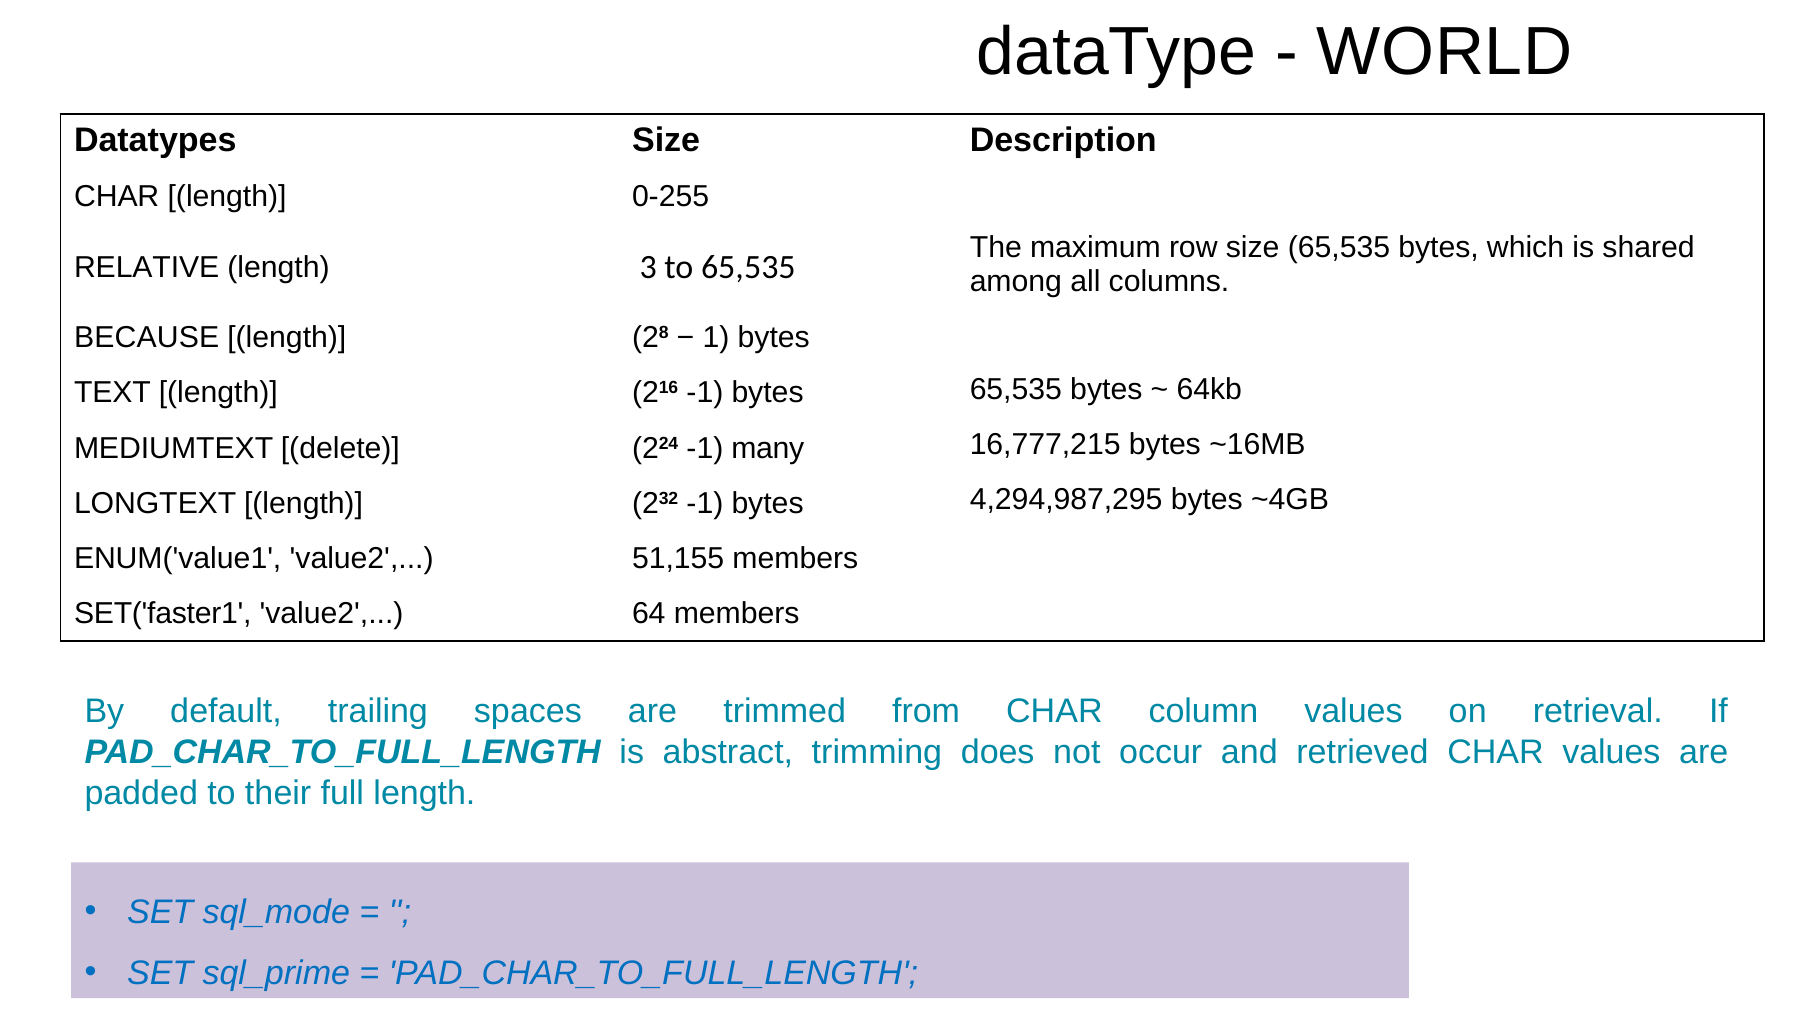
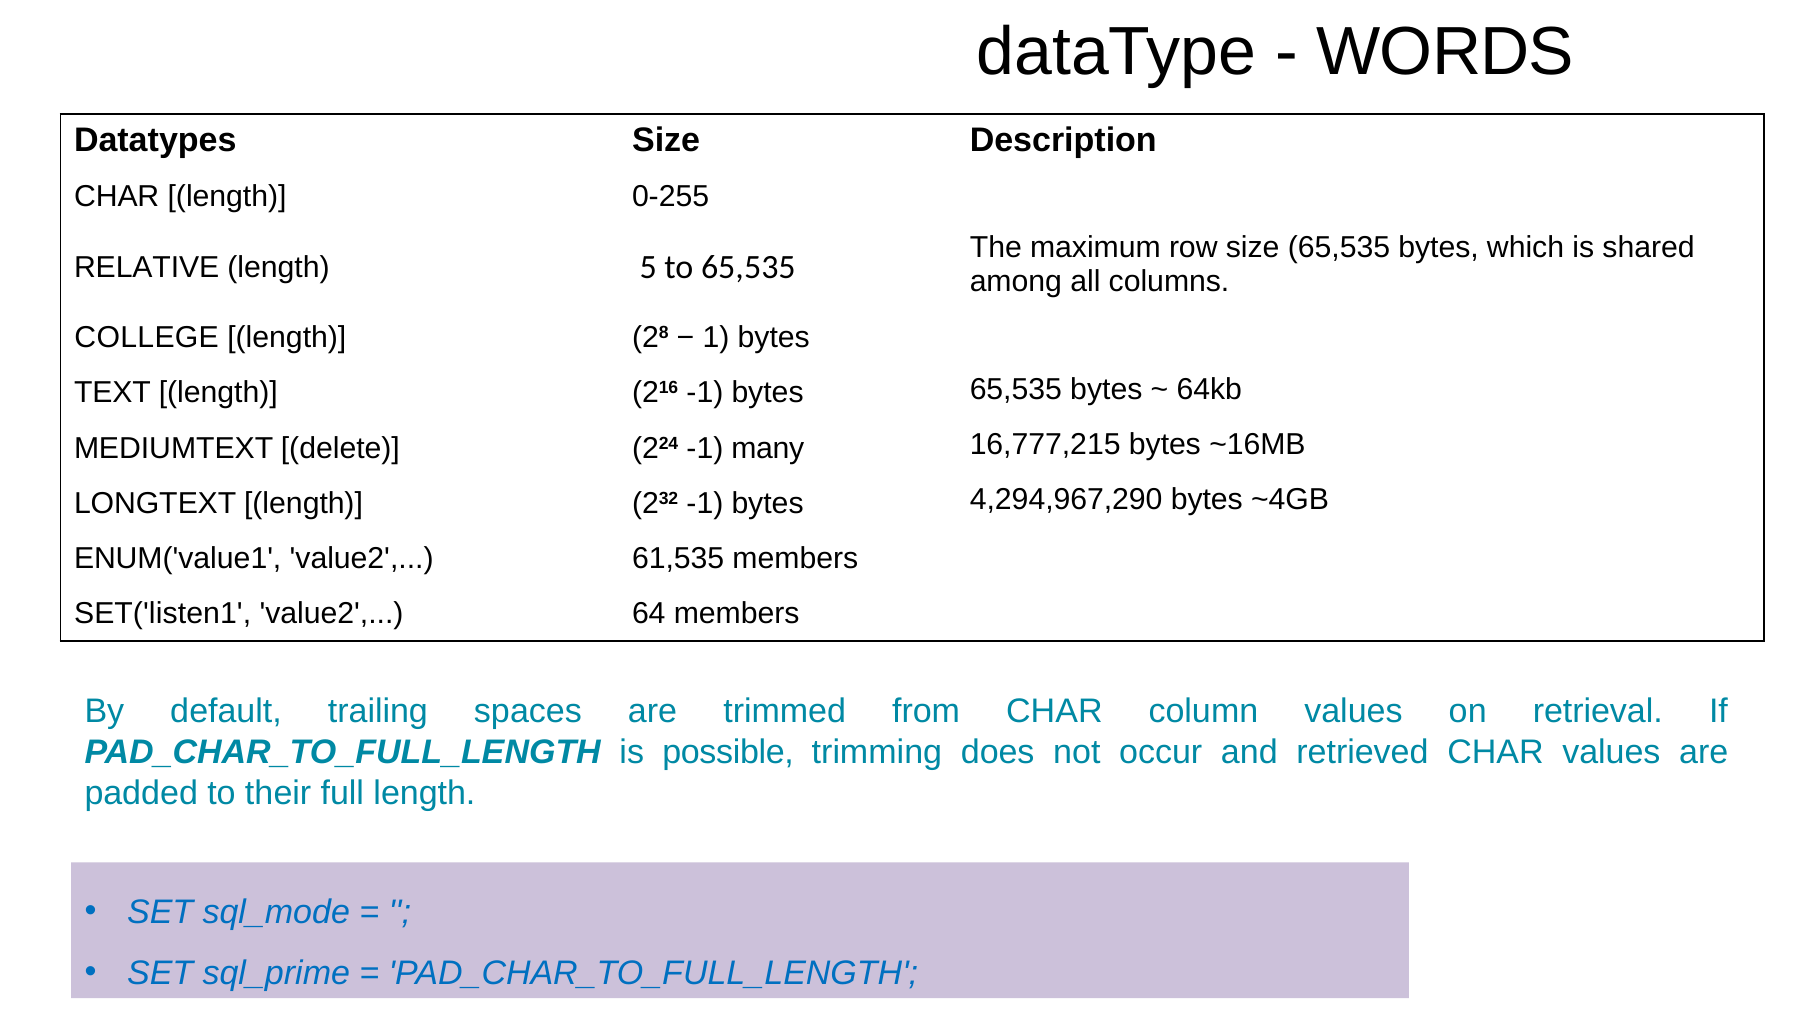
WORLD: WORLD -> WORDS
3: 3 -> 5
BECAUSE: BECAUSE -> COLLEGE
4,294,987,295: 4,294,987,295 -> 4,294,967,290
51,155: 51,155 -> 61,535
SET('faster1: SET('faster1 -> SET('listen1
abstract: abstract -> possible
